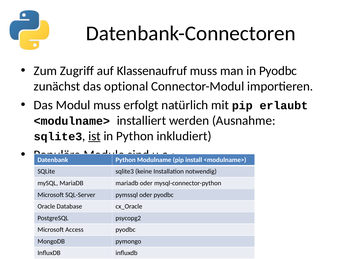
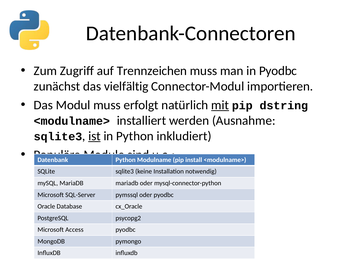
Klassenaufruf: Klassenaufruf -> Trennzeichen
optional: optional -> vielfältig
mit underline: none -> present
erlaubt: erlaubt -> dstring
